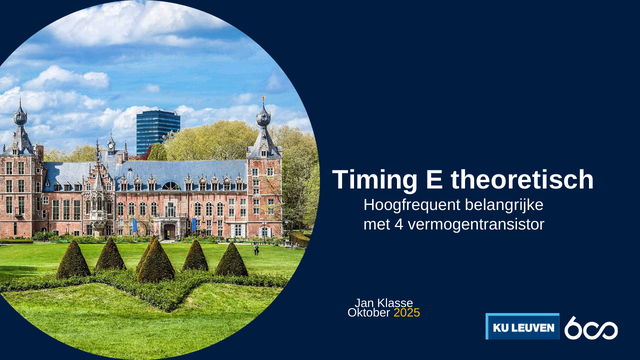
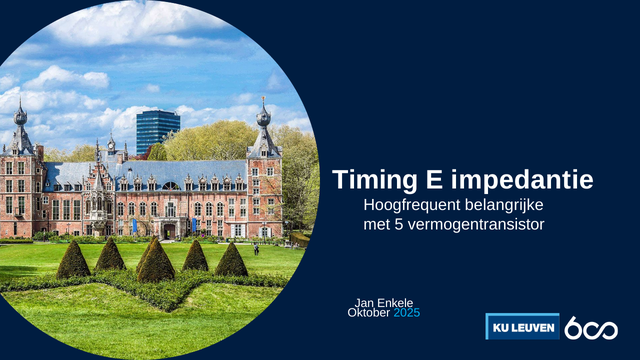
theoretisch: theoretisch -> impedantie
4: 4 -> 5
Klasse: Klasse -> Enkele
2025 colour: yellow -> light blue
